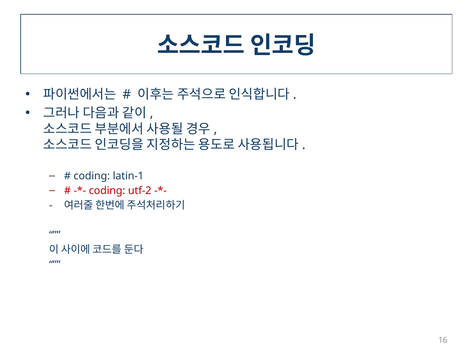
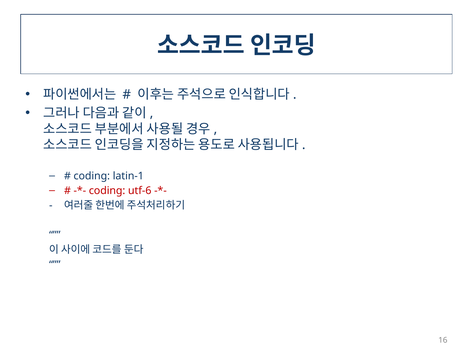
utf-2: utf-2 -> utf-6
